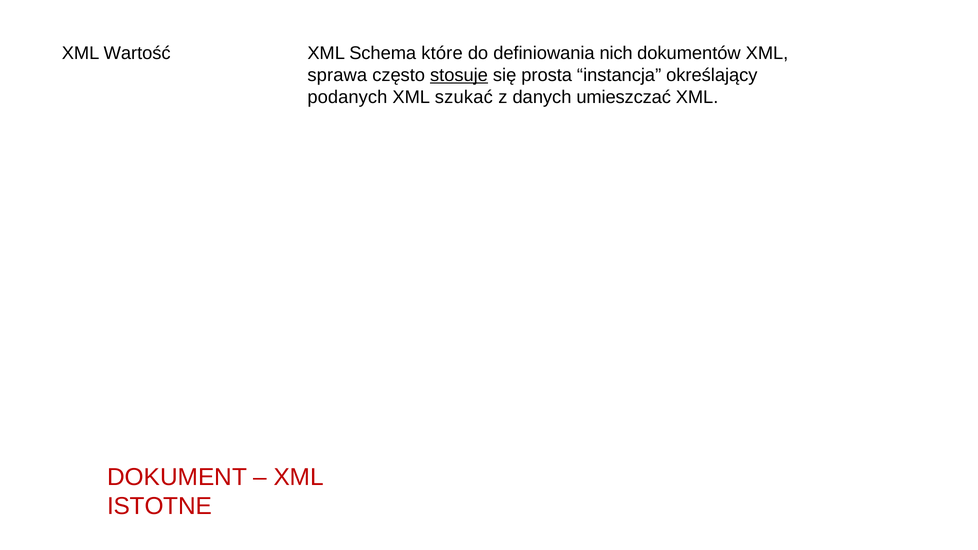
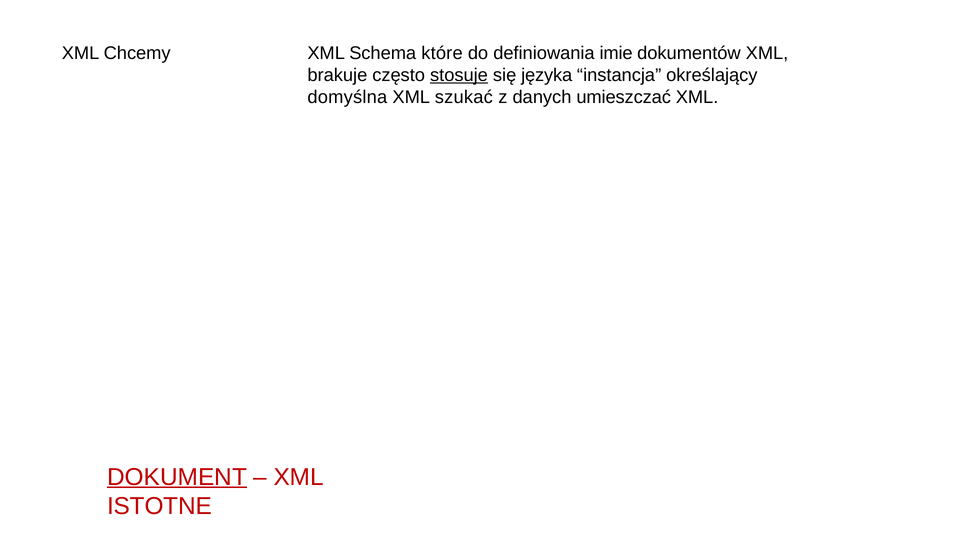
Wartość: Wartość -> Chcemy
nich: nich -> imie
sprawa: sprawa -> brakuje
prosta: prosta -> języka
podanych: podanych -> domyślna
DOKUMENT underline: none -> present
